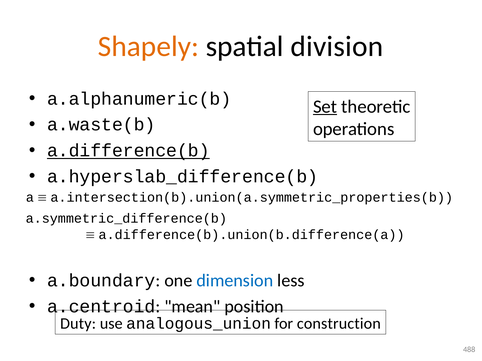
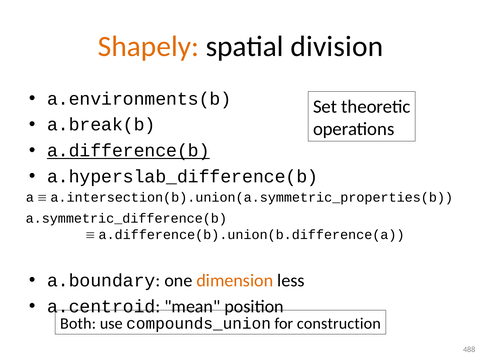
a.alphanumeric(b: a.alphanumeric(b -> a.environments(b
Set underline: present -> none
a.waste(b: a.waste(b -> a.break(b
dimension colour: blue -> orange
Duty: Duty -> Both
analogous_union: analogous_union -> compounds_union
